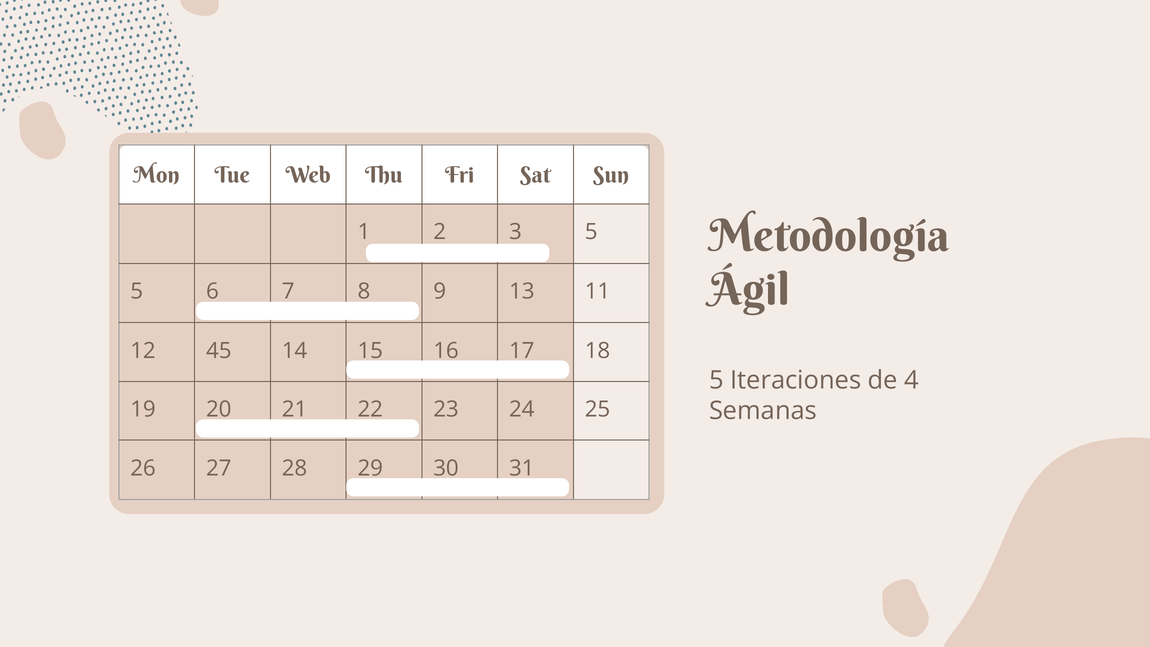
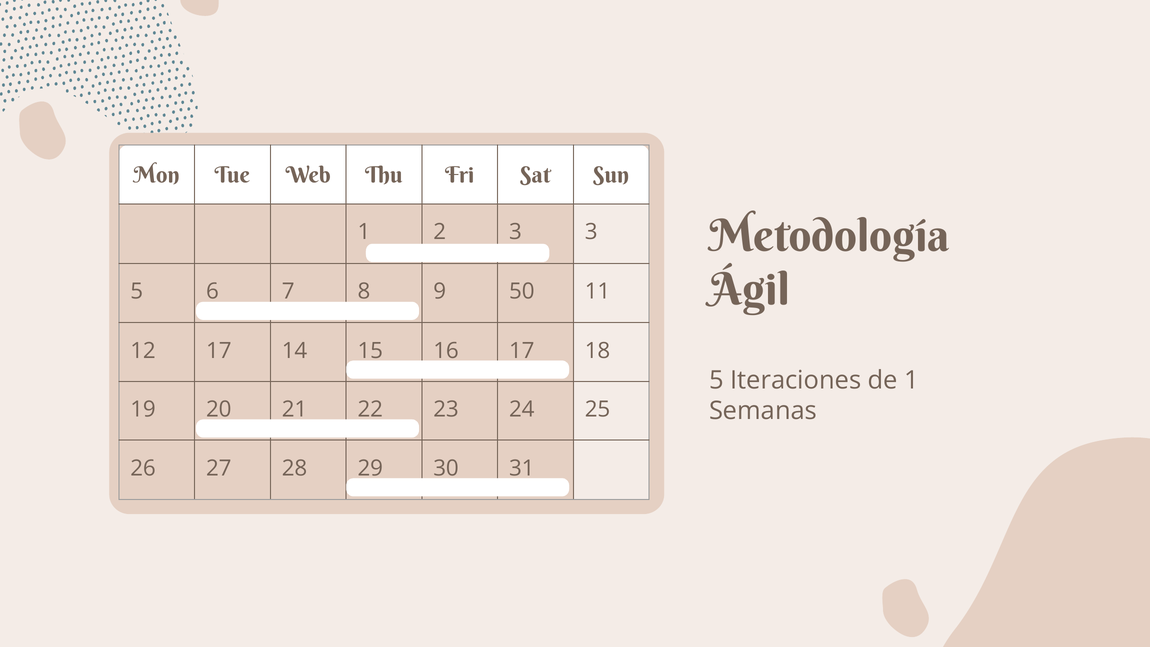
5 at (591, 232): 5 -> 3
13: 13 -> 50
12 45: 45 -> 17
de 4: 4 -> 1
